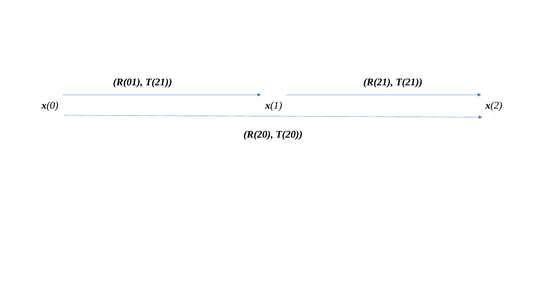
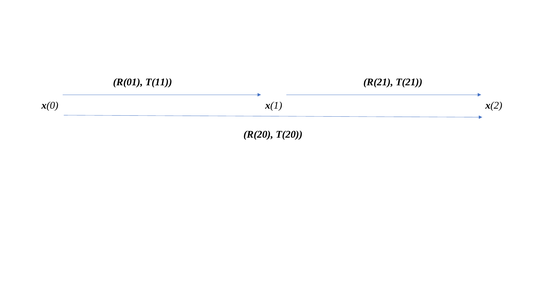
R(01 T(21: T(21 -> T(11
